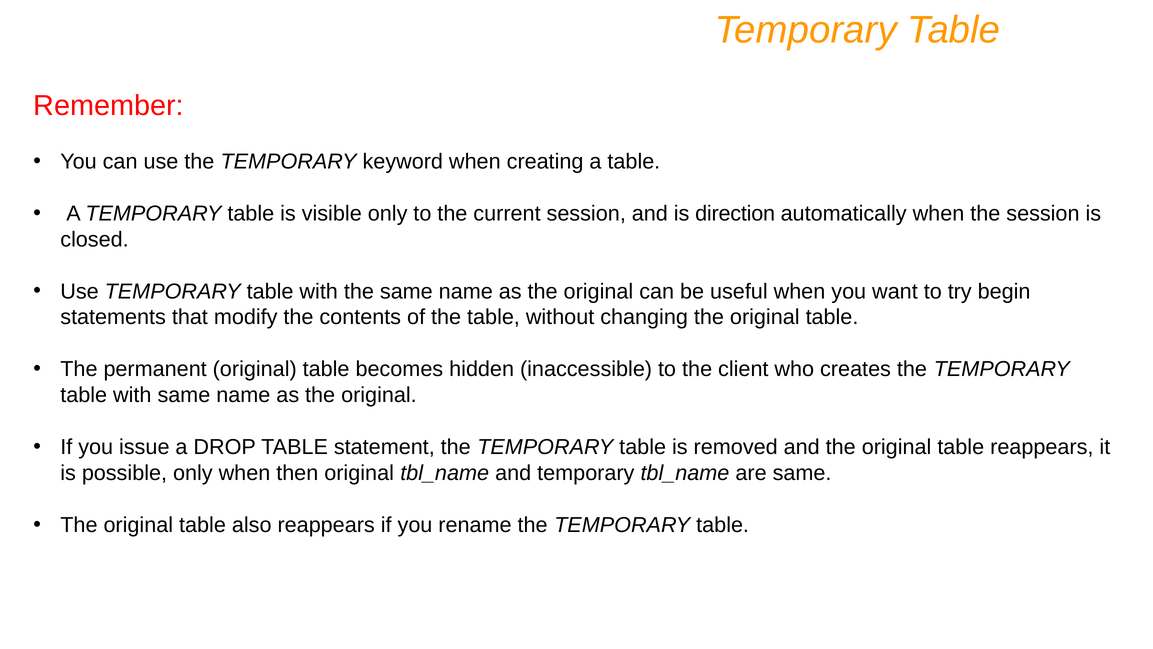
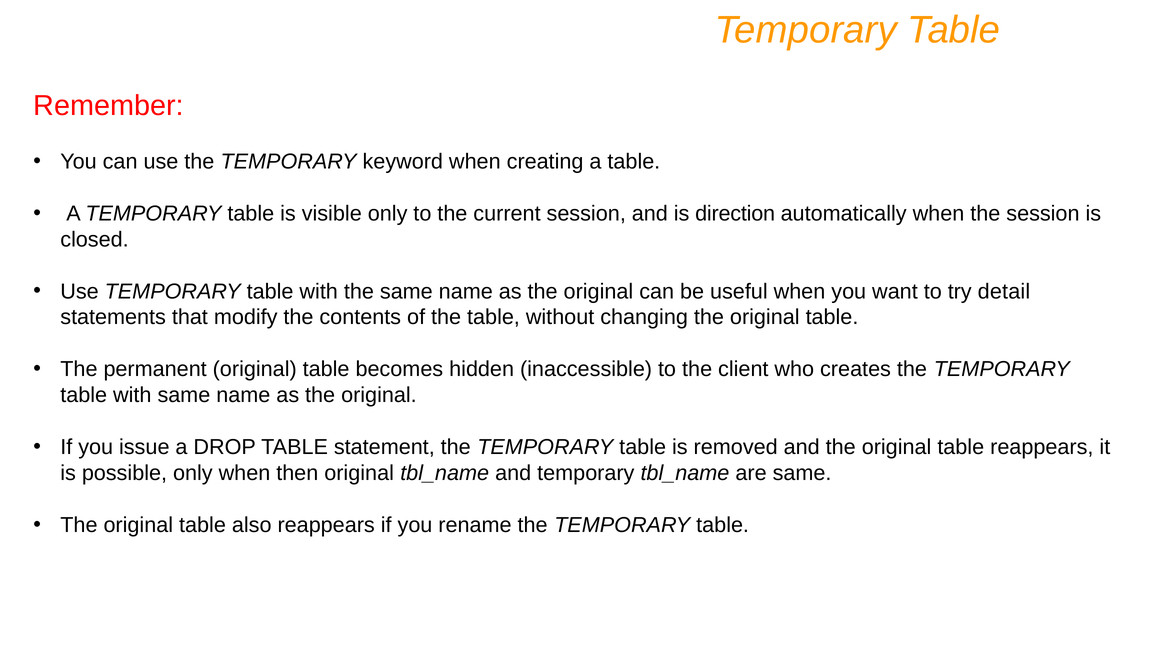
begin: begin -> detail
